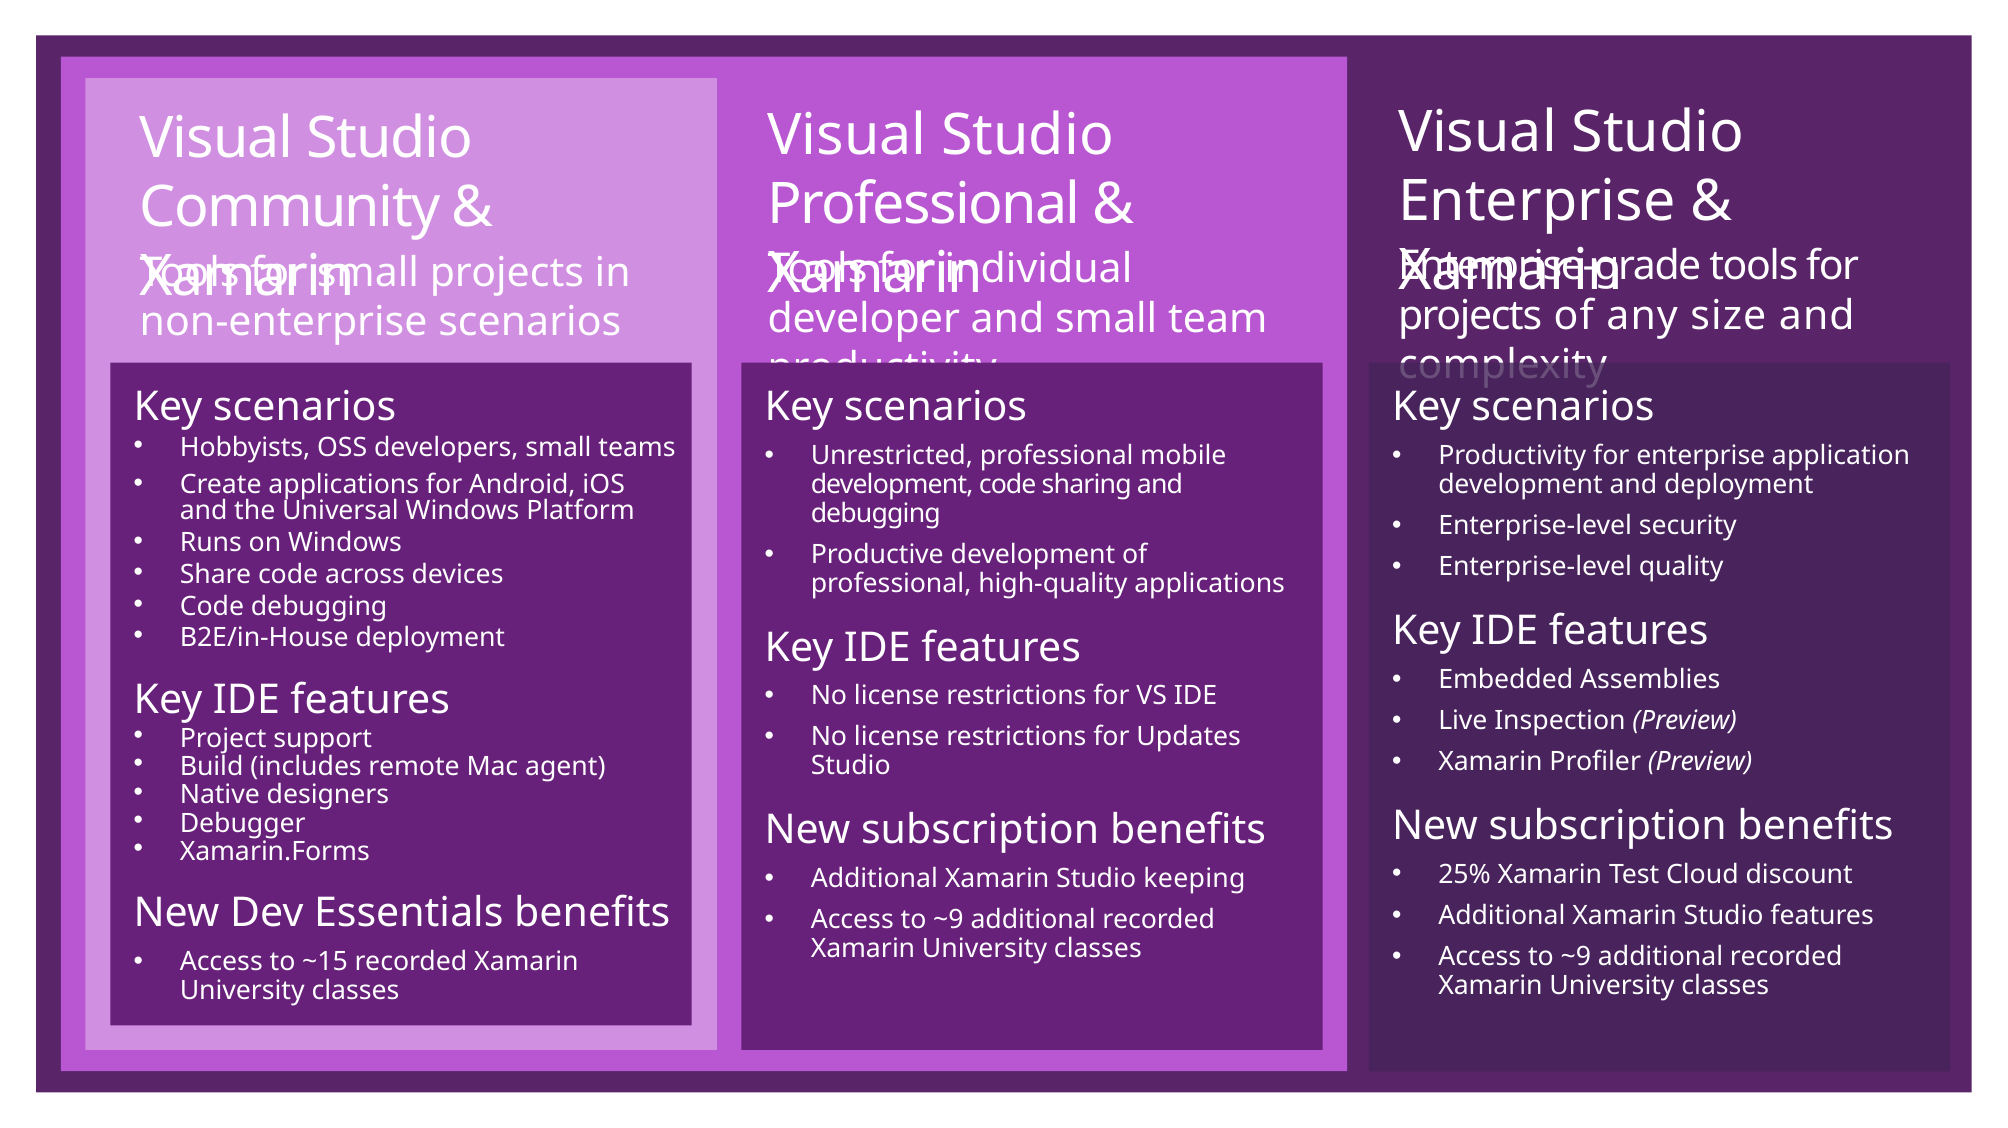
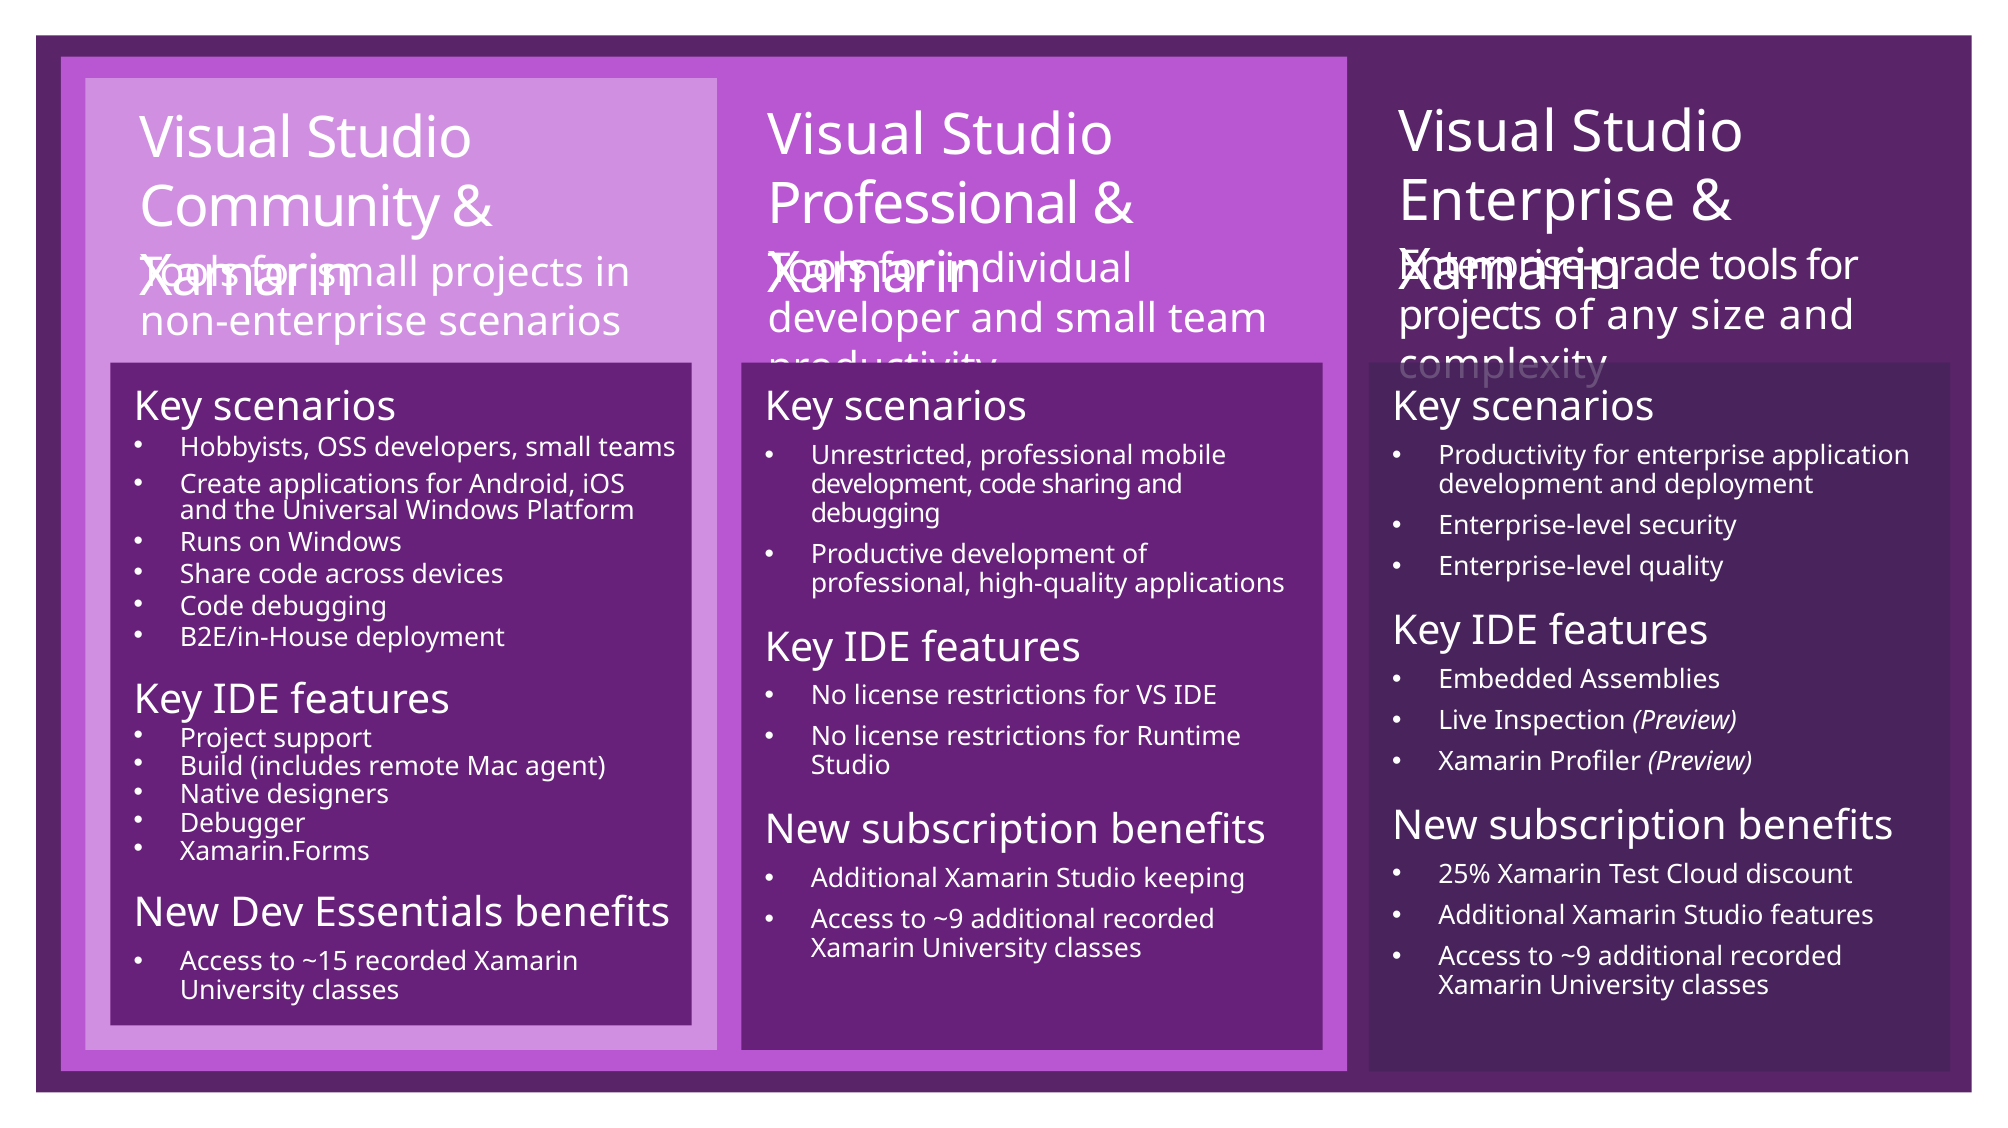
Updates: Updates -> Runtime
